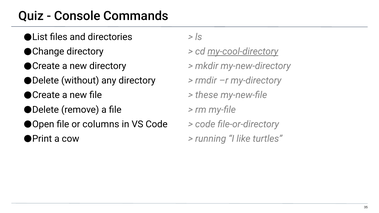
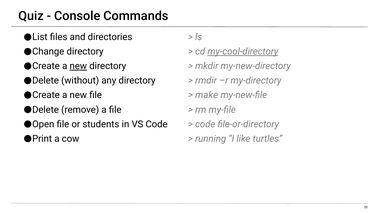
new at (78, 66) underline: none -> present
these: these -> make
columns: columns -> students
